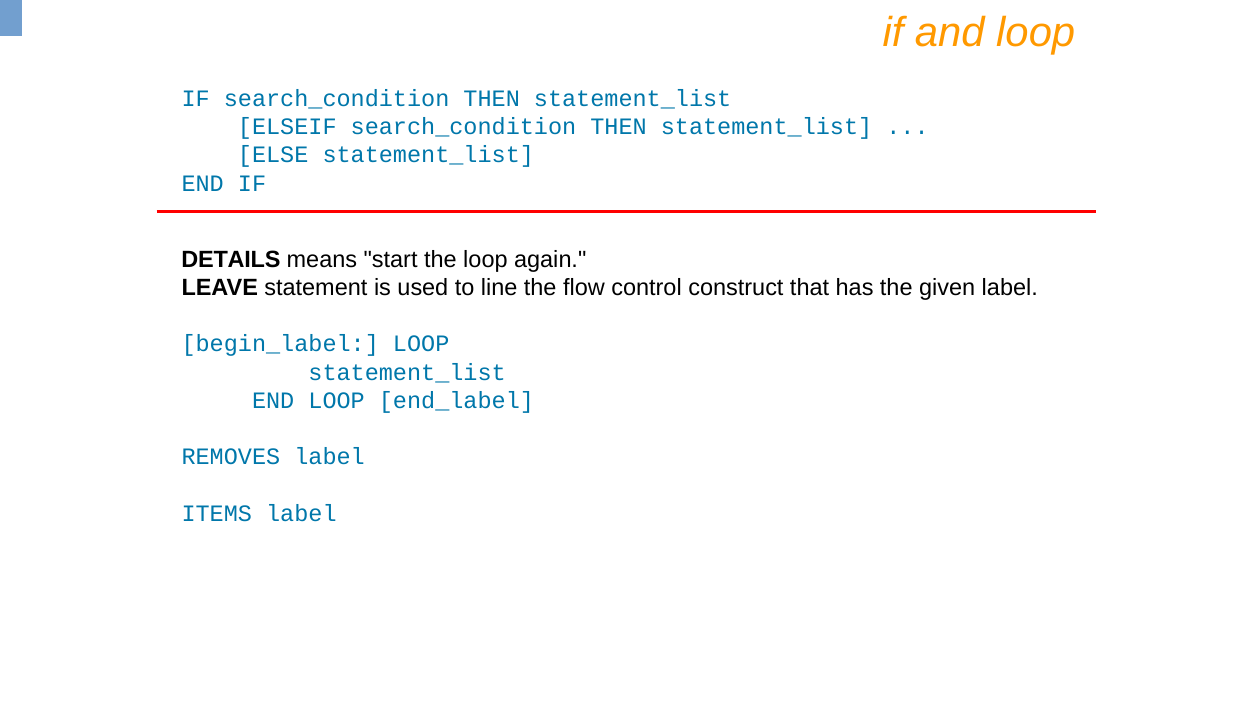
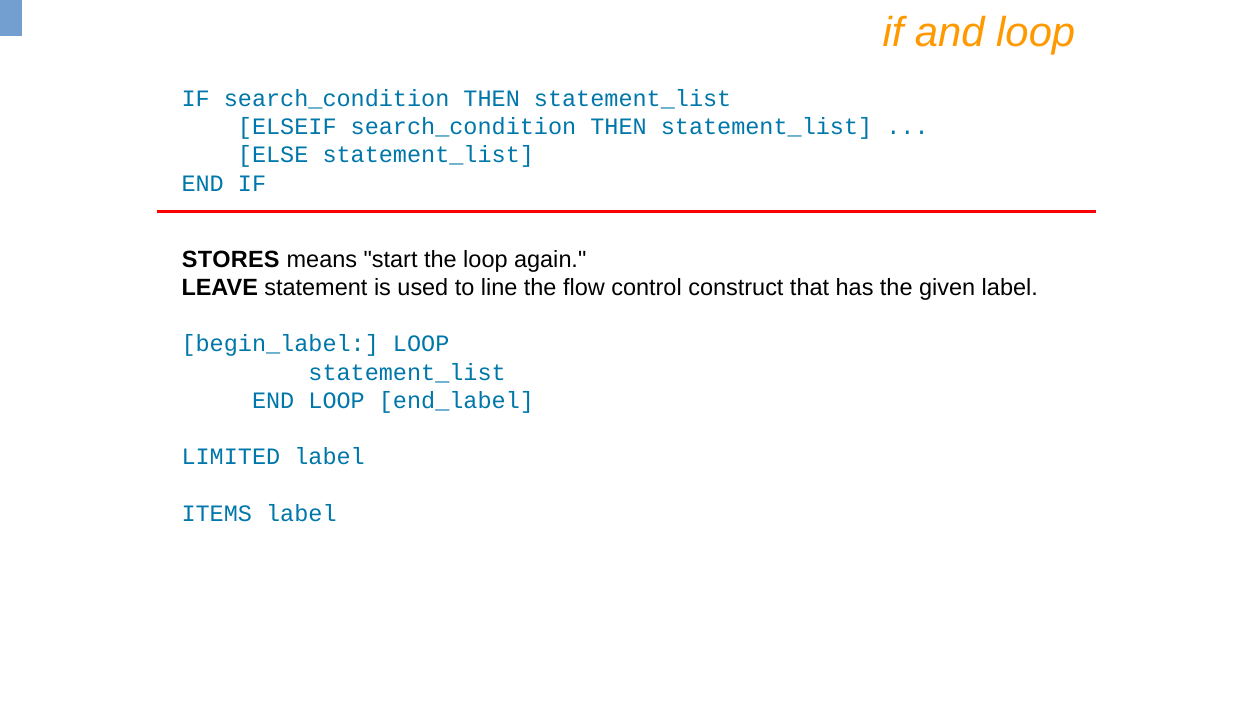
DETAILS: DETAILS -> STORES
REMOVES: REMOVES -> LIMITED
